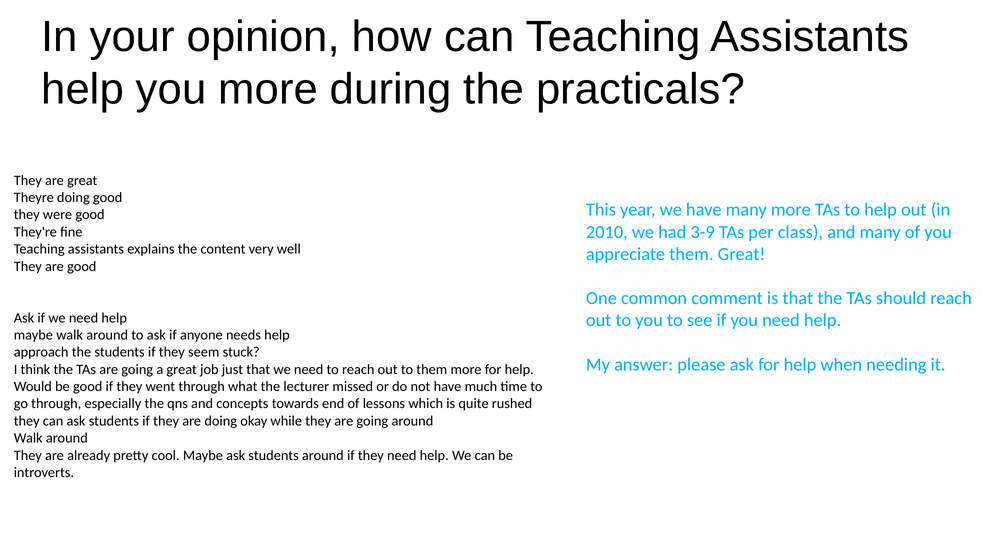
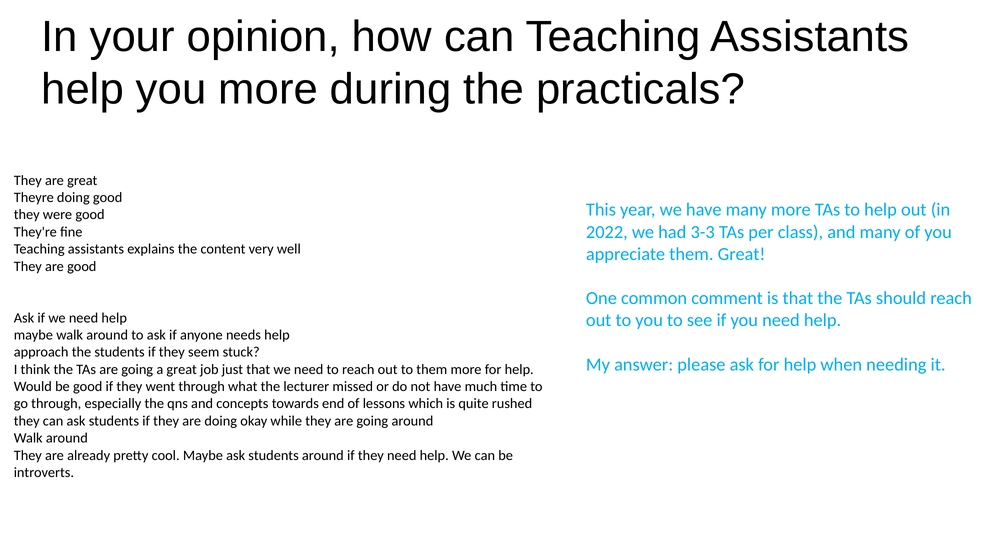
2010: 2010 -> 2022
3-9: 3-9 -> 3-3
